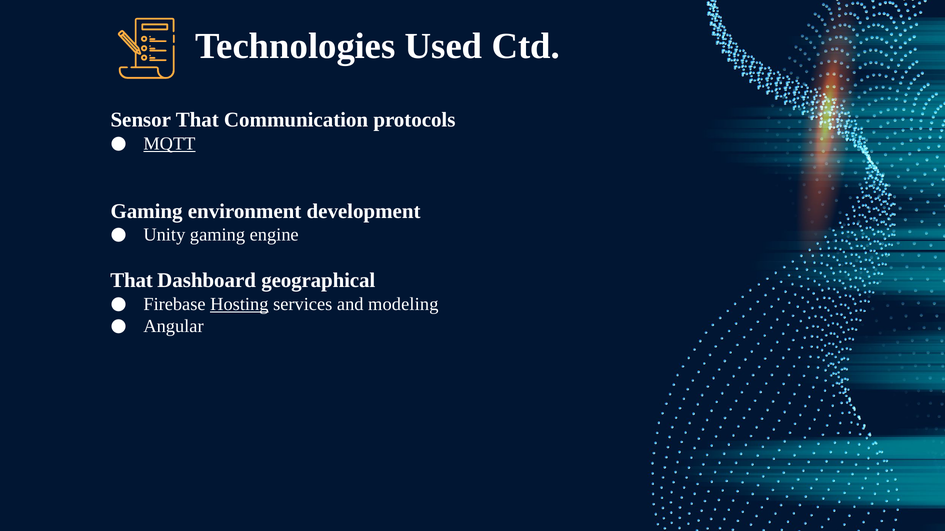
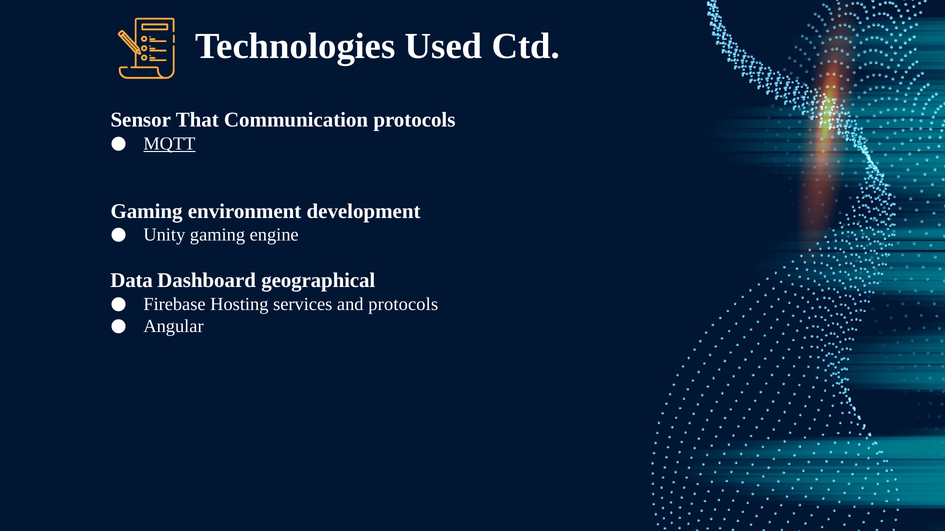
That at (132, 281): That -> Data
Hosting underline: present -> none
and modeling: modeling -> protocols
